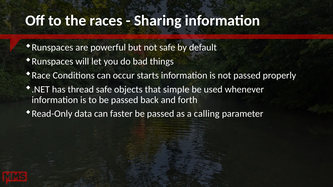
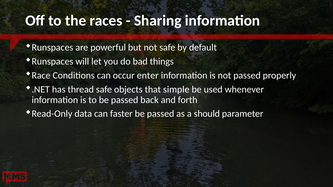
starts: starts -> enter
calling: calling -> should
